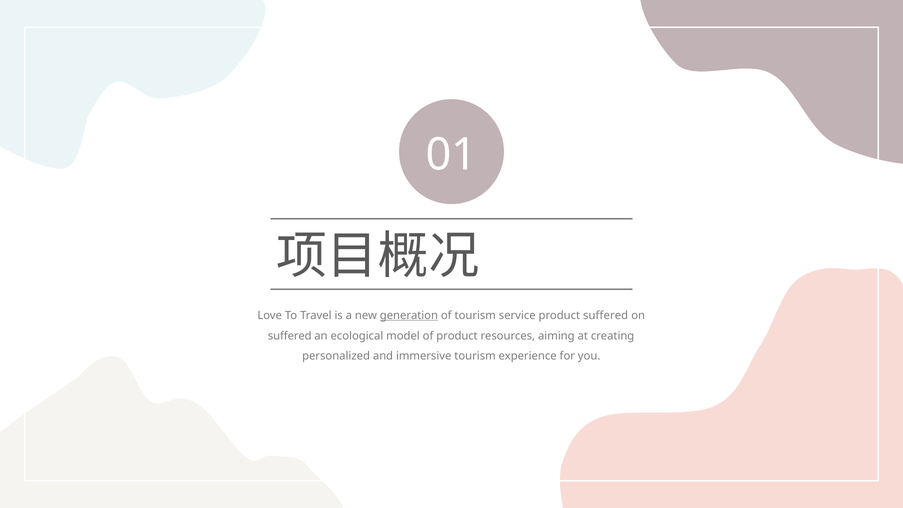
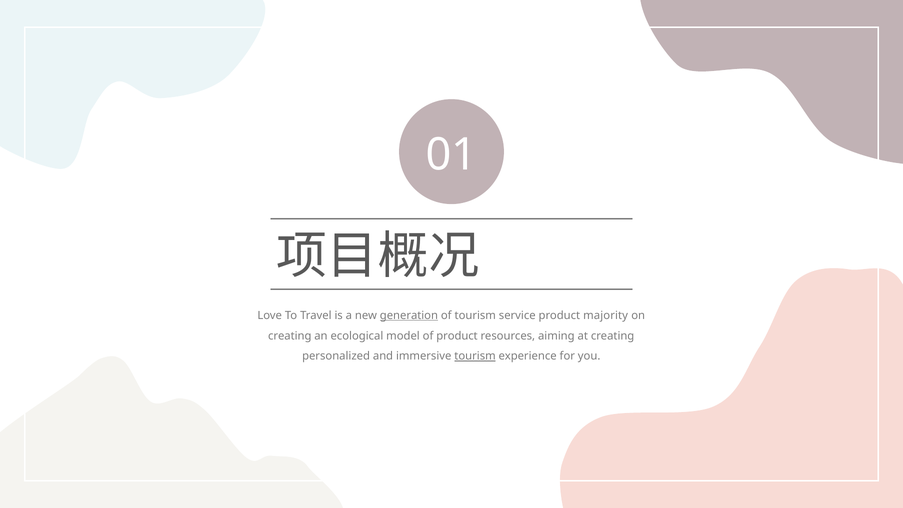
product suffered: suffered -> majority
suffered at (290, 336): suffered -> creating
tourism at (475, 356) underline: none -> present
